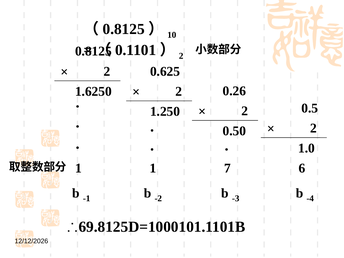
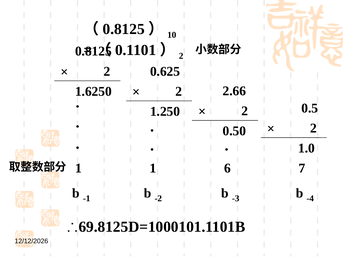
0.26: 0.26 -> 2.66
7: 7 -> 6
6: 6 -> 7
